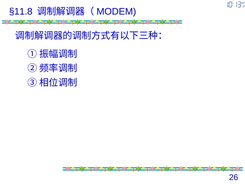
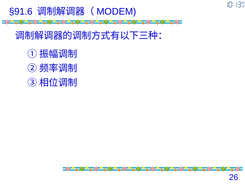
§11.8: §11.8 -> §91.6
